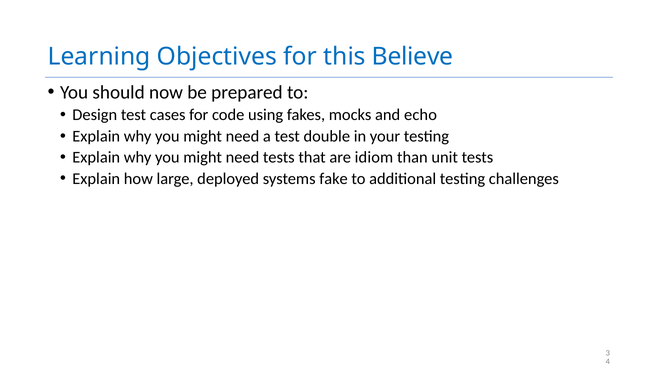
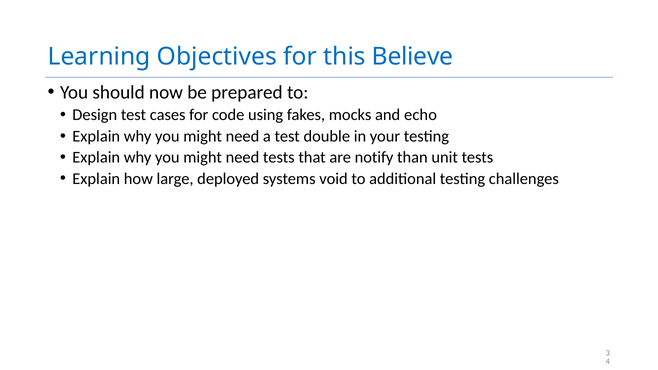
idiom: idiom -> notify
fake: fake -> void
